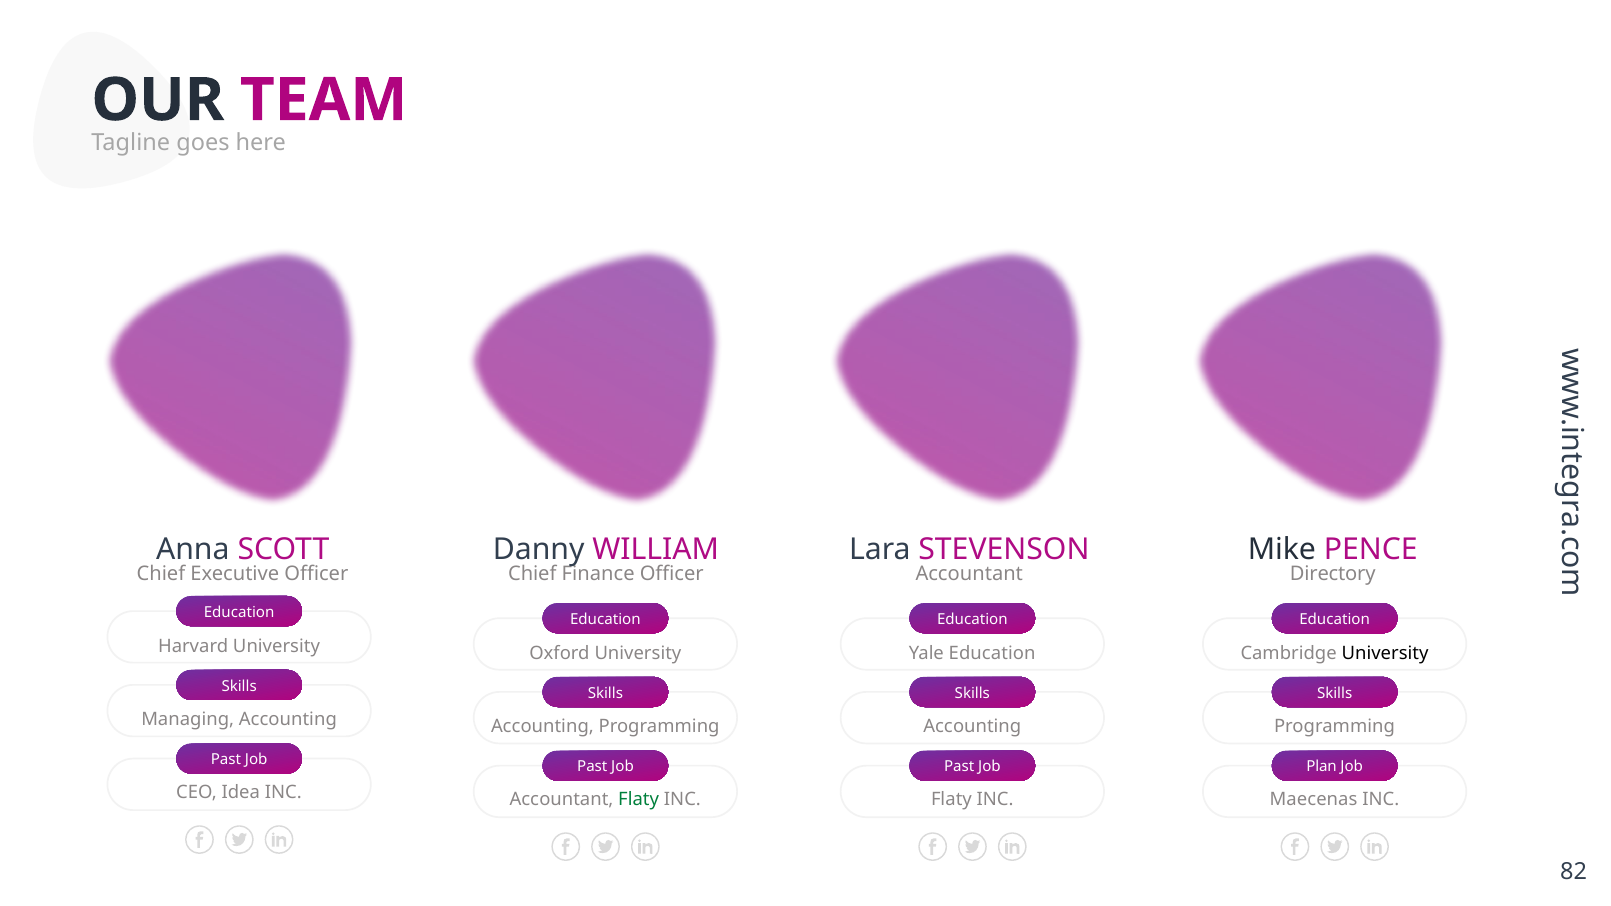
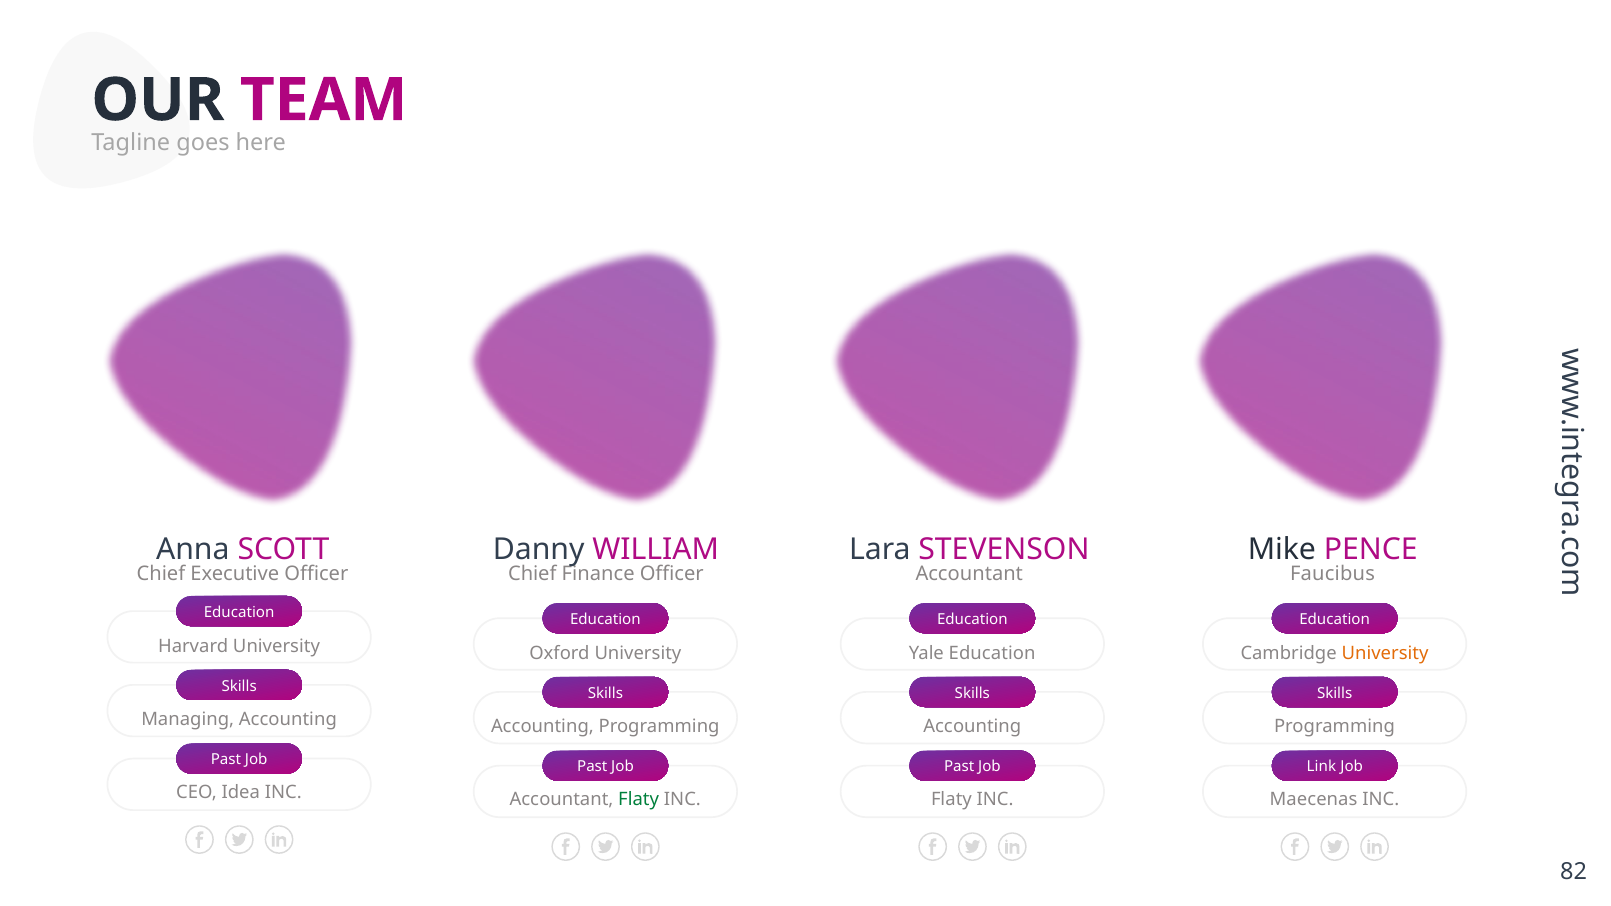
Directory: Directory -> Faucibus
University at (1385, 653) colour: black -> orange
Plan: Plan -> Link
